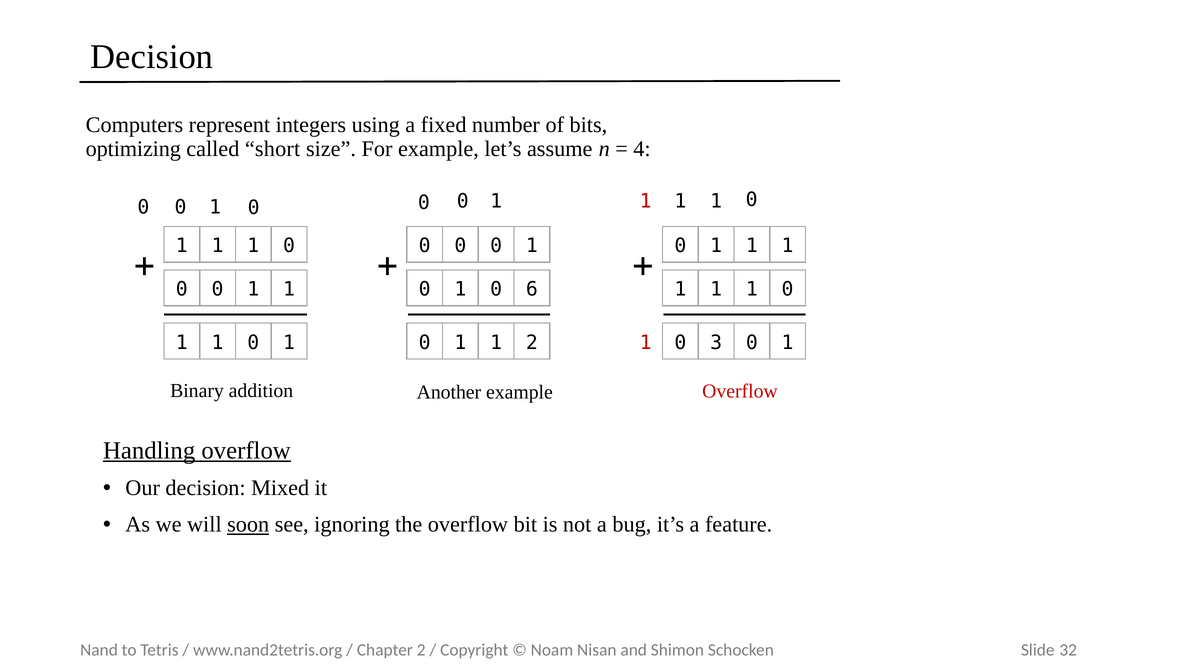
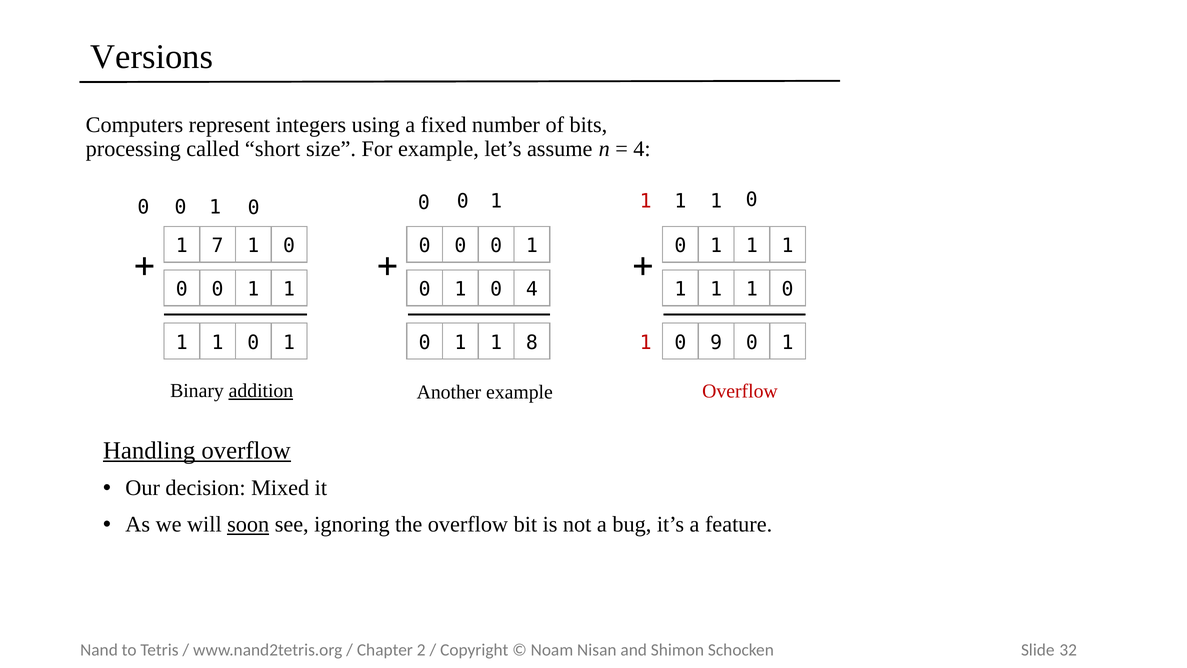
Decision at (152, 57): Decision -> Versions
optimizing: optimizing -> processing
1 at (218, 246): 1 -> 7
0 6: 6 -> 4
1 2: 2 -> 8
3: 3 -> 9
addition underline: none -> present
